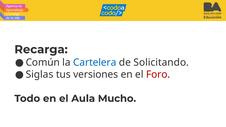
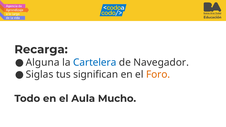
Común: Común -> Alguna
Solicitando: Solicitando -> Navegador
versiones: versiones -> significan
Foro colour: red -> orange
